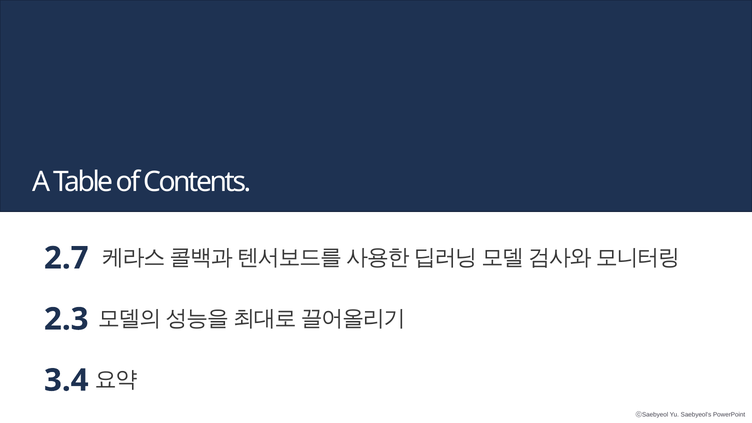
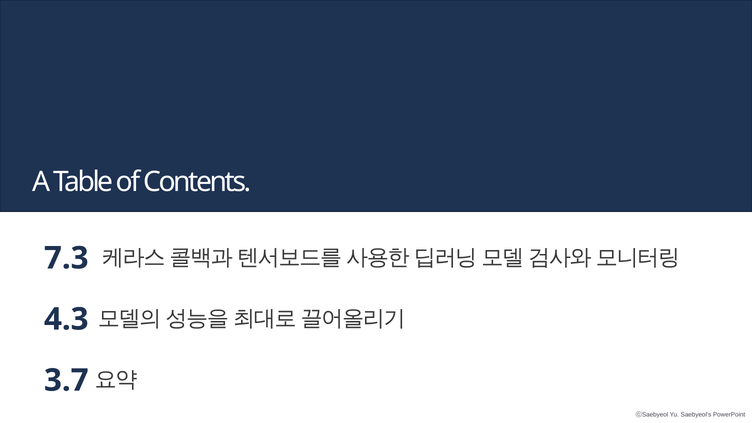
2.7: 2.7 -> 7.3
2.3: 2.3 -> 4.3
3.4: 3.4 -> 3.7
